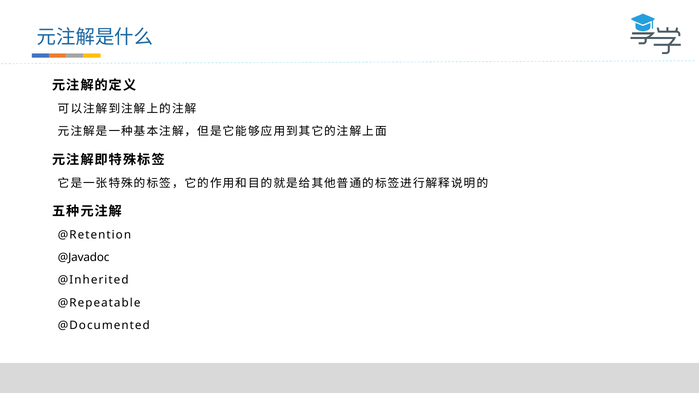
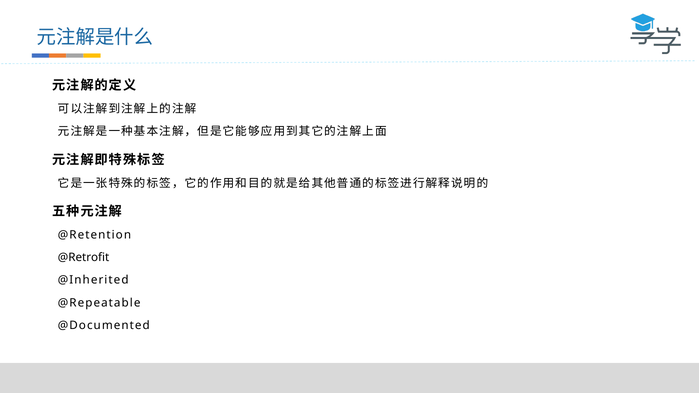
@Javadoc: @Javadoc -> @Retrofit
